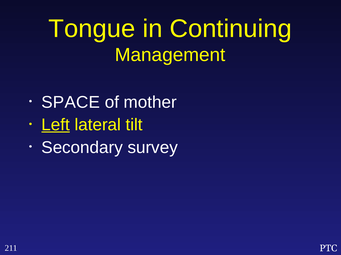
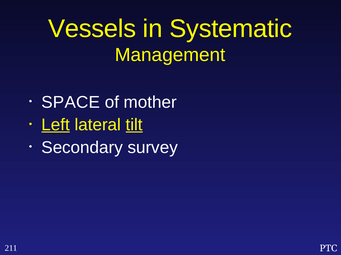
Tongue: Tongue -> Vessels
Continuing: Continuing -> Systematic
tilt underline: none -> present
